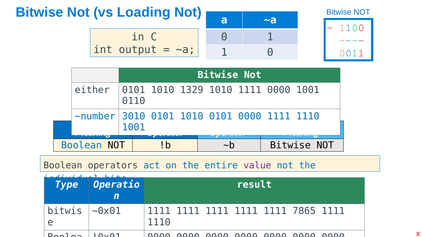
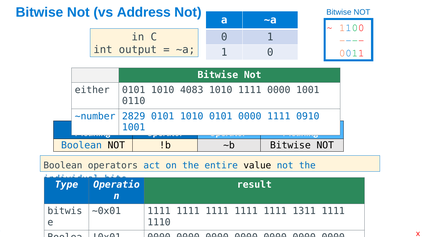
Loading: Loading -> Address
1329: 1329 -> 4083
3010: 3010 -> 2829
0000 1111 1110: 1110 -> 0910
value colour: purple -> black
7865: 7865 -> 1311
